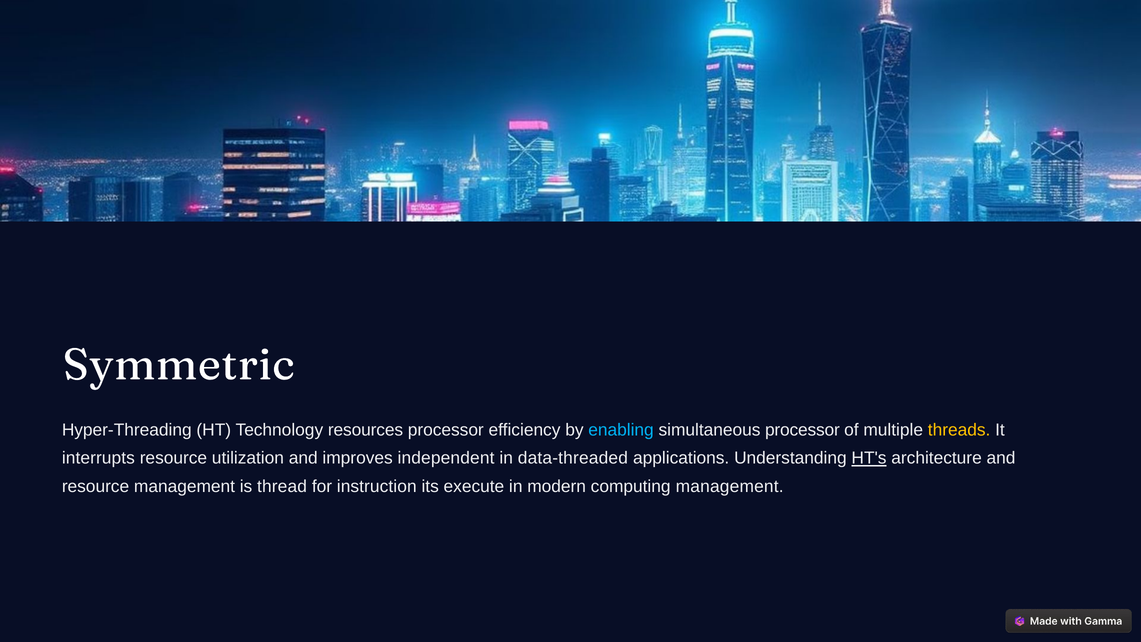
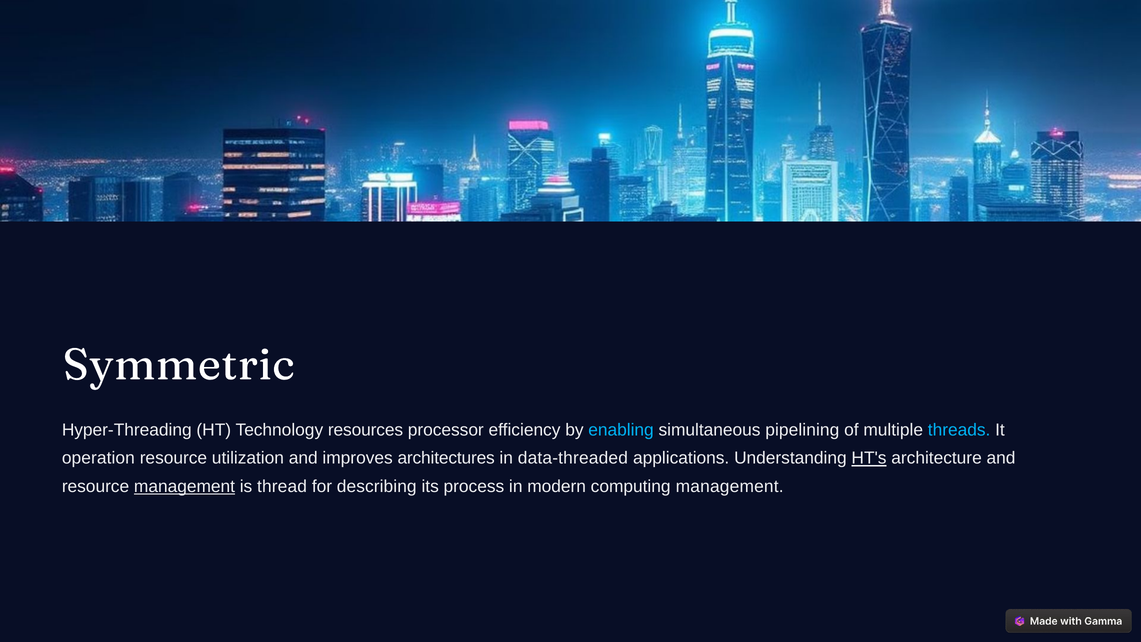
simultaneous processor: processor -> pipelining
threads colour: yellow -> light blue
interrupts: interrupts -> operation
independent: independent -> architectures
management at (184, 486) underline: none -> present
instruction: instruction -> describing
execute: execute -> process
